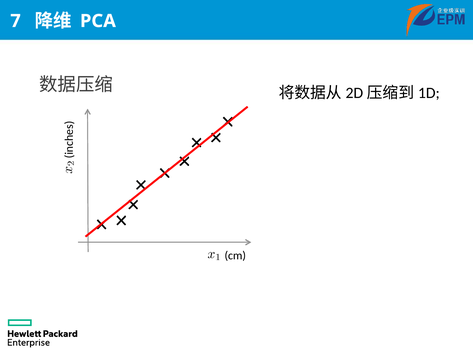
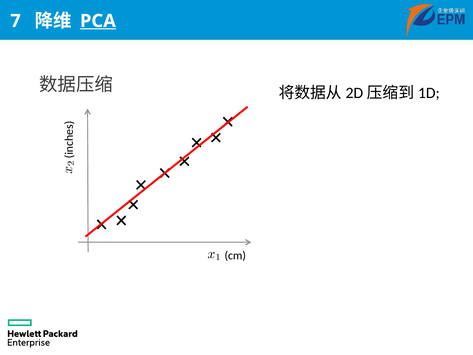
PCA underline: none -> present
